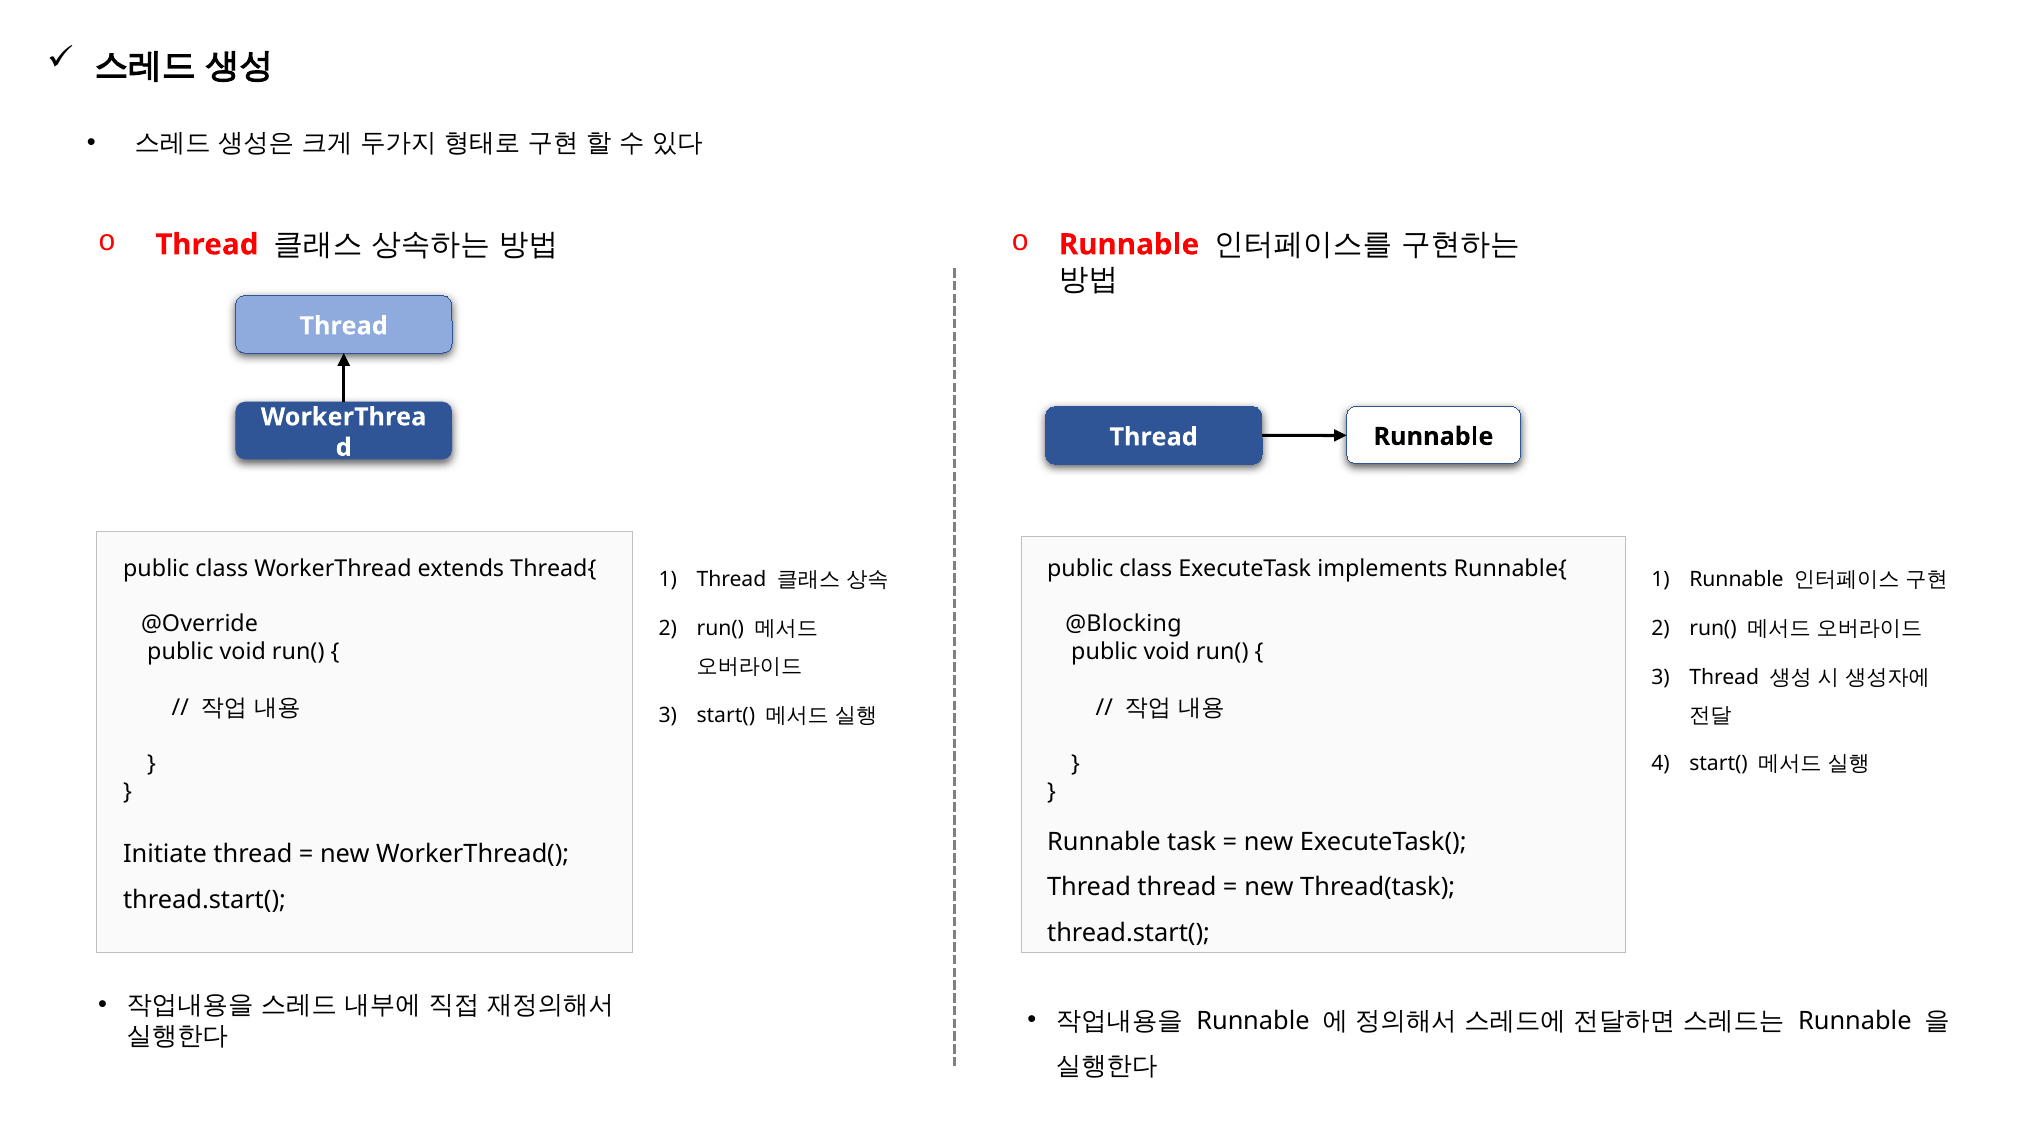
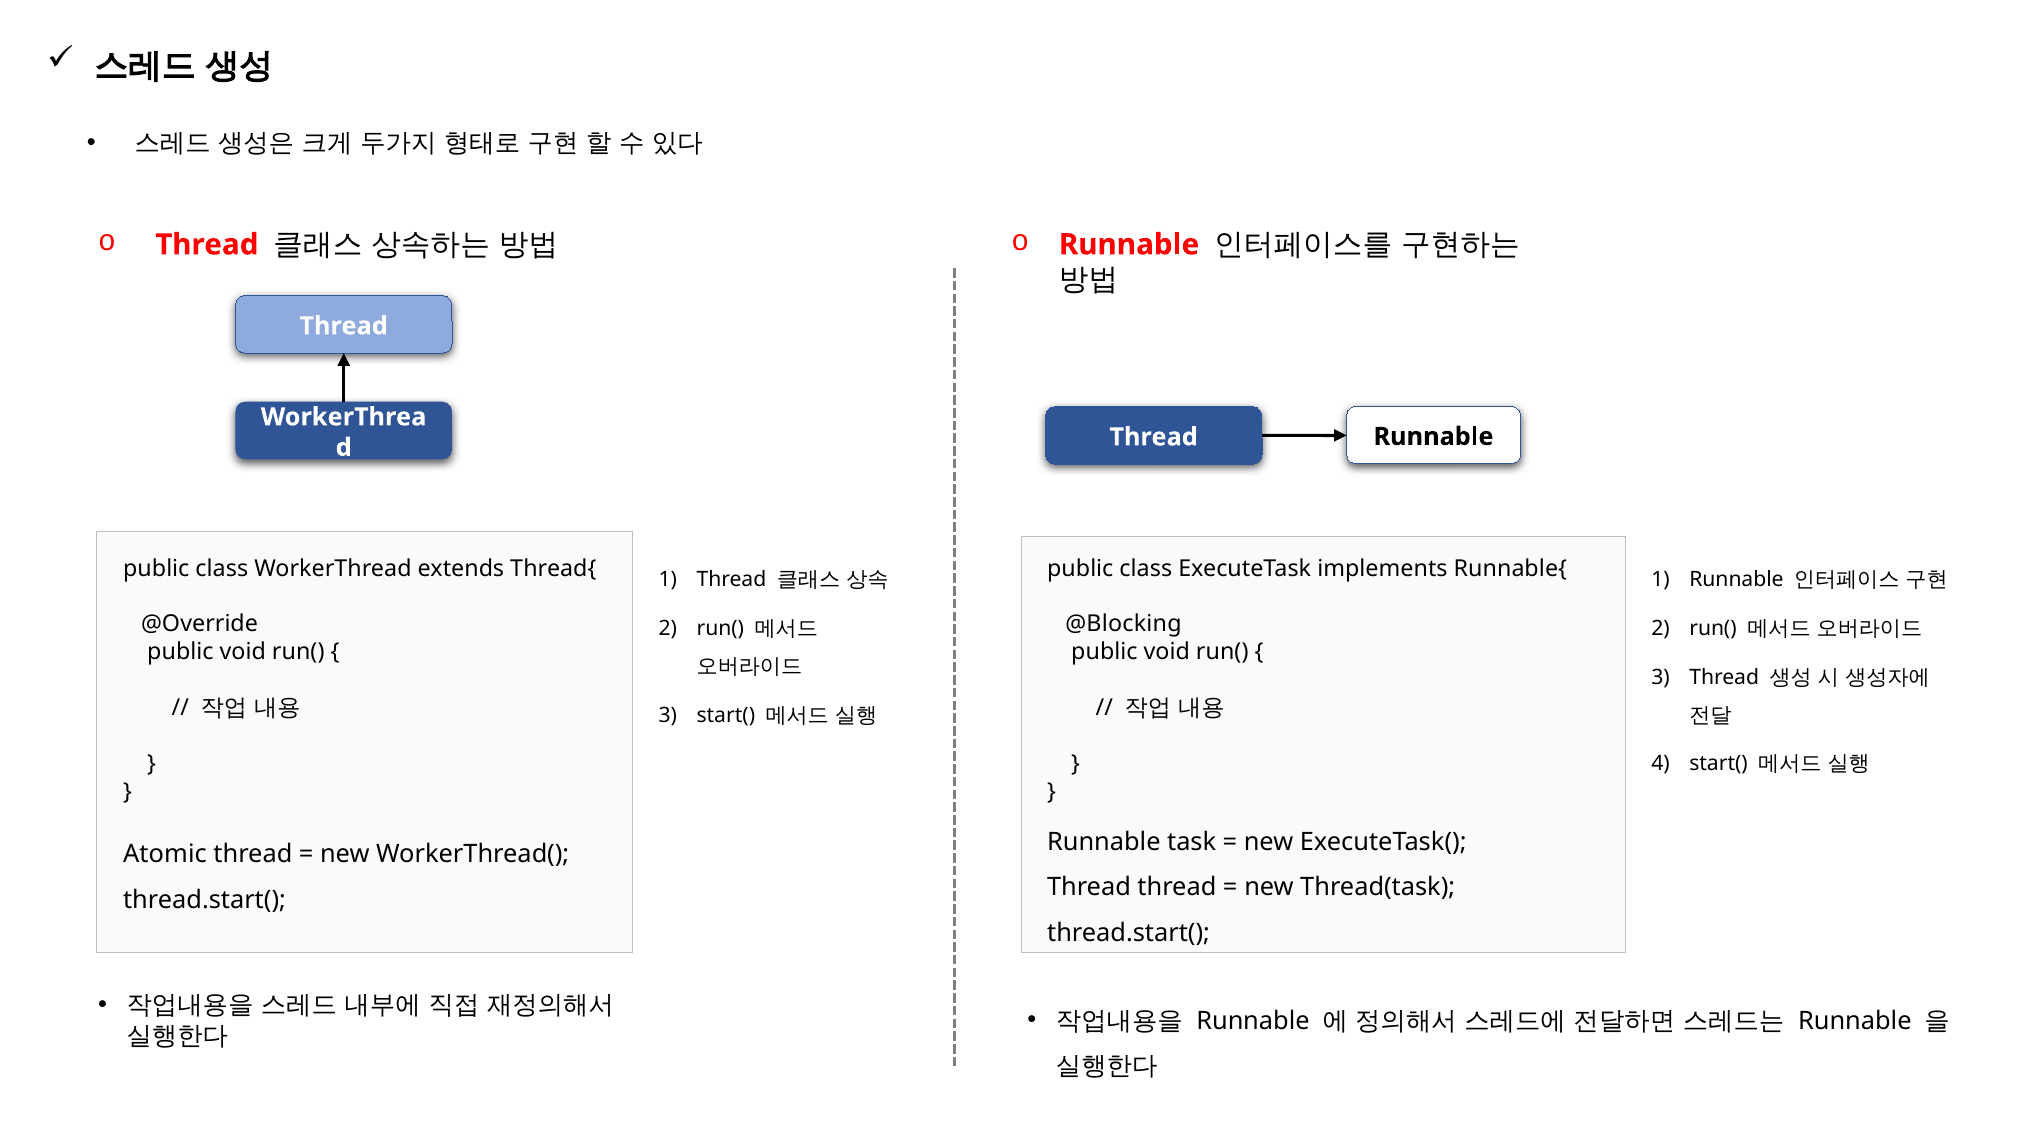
Initiate: Initiate -> Atomic
